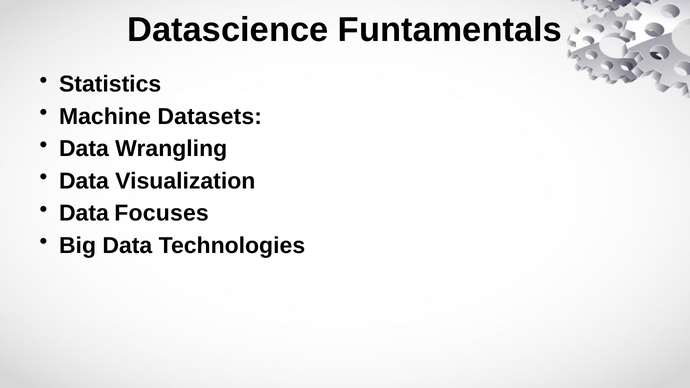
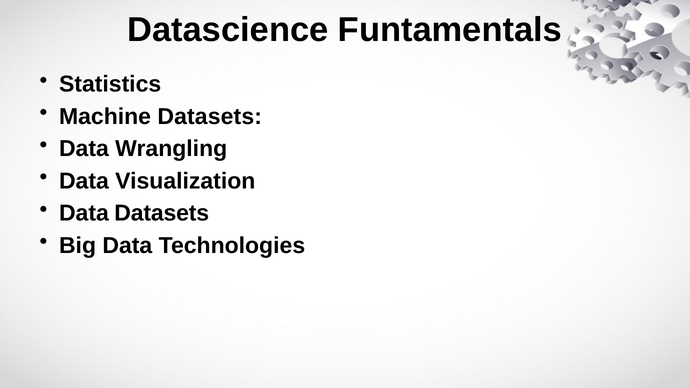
Data Focuses: Focuses -> Datasets
